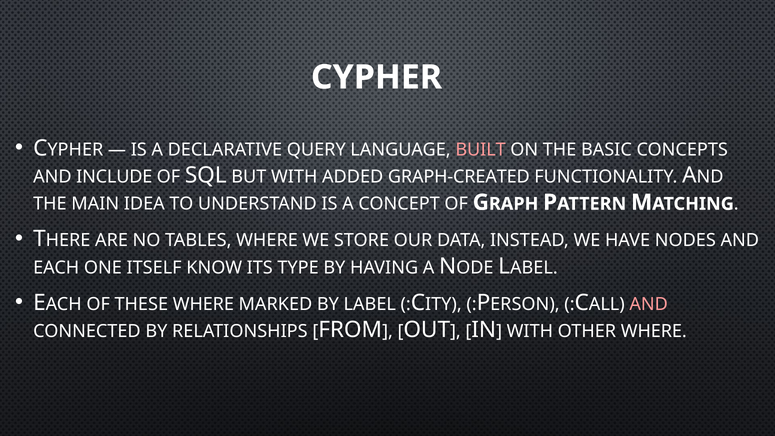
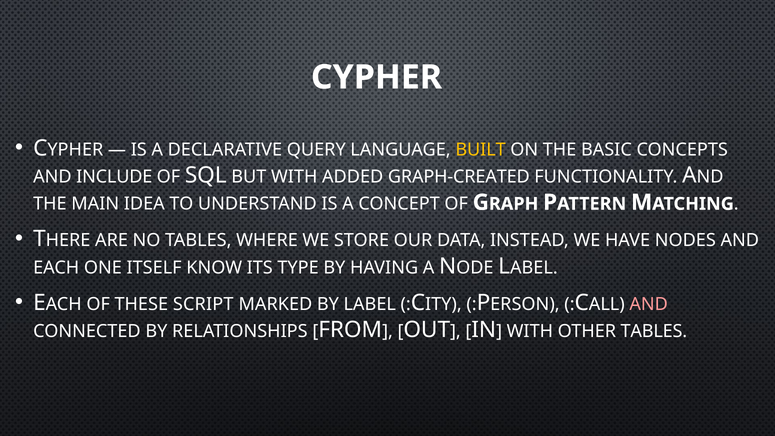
BUILT colour: pink -> yellow
THESE WHERE: WHERE -> SCRIPT
OTHER WHERE: WHERE -> TABLES
